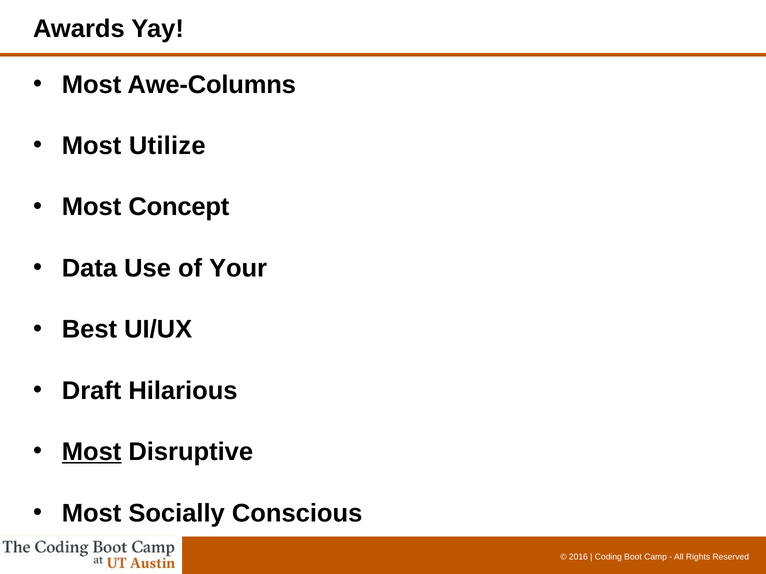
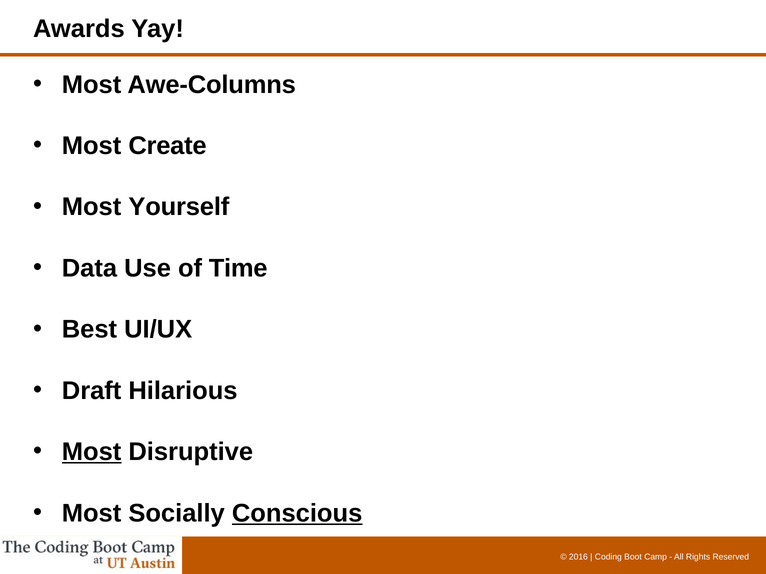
Utilize: Utilize -> Create
Concept: Concept -> Yourself
Your: Your -> Time
Conscious underline: none -> present
